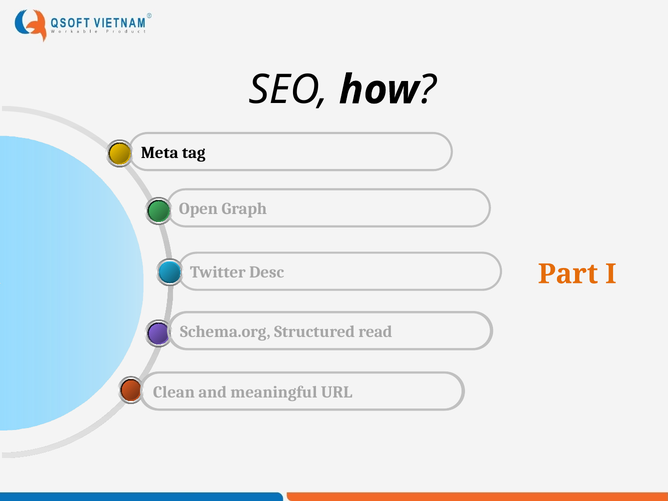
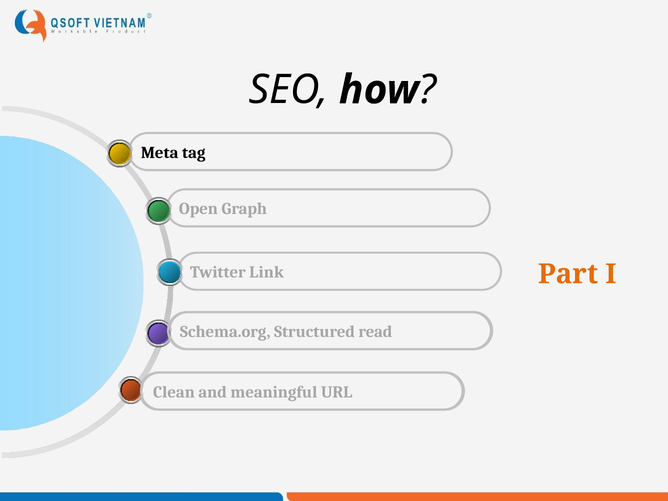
Desc: Desc -> Link
